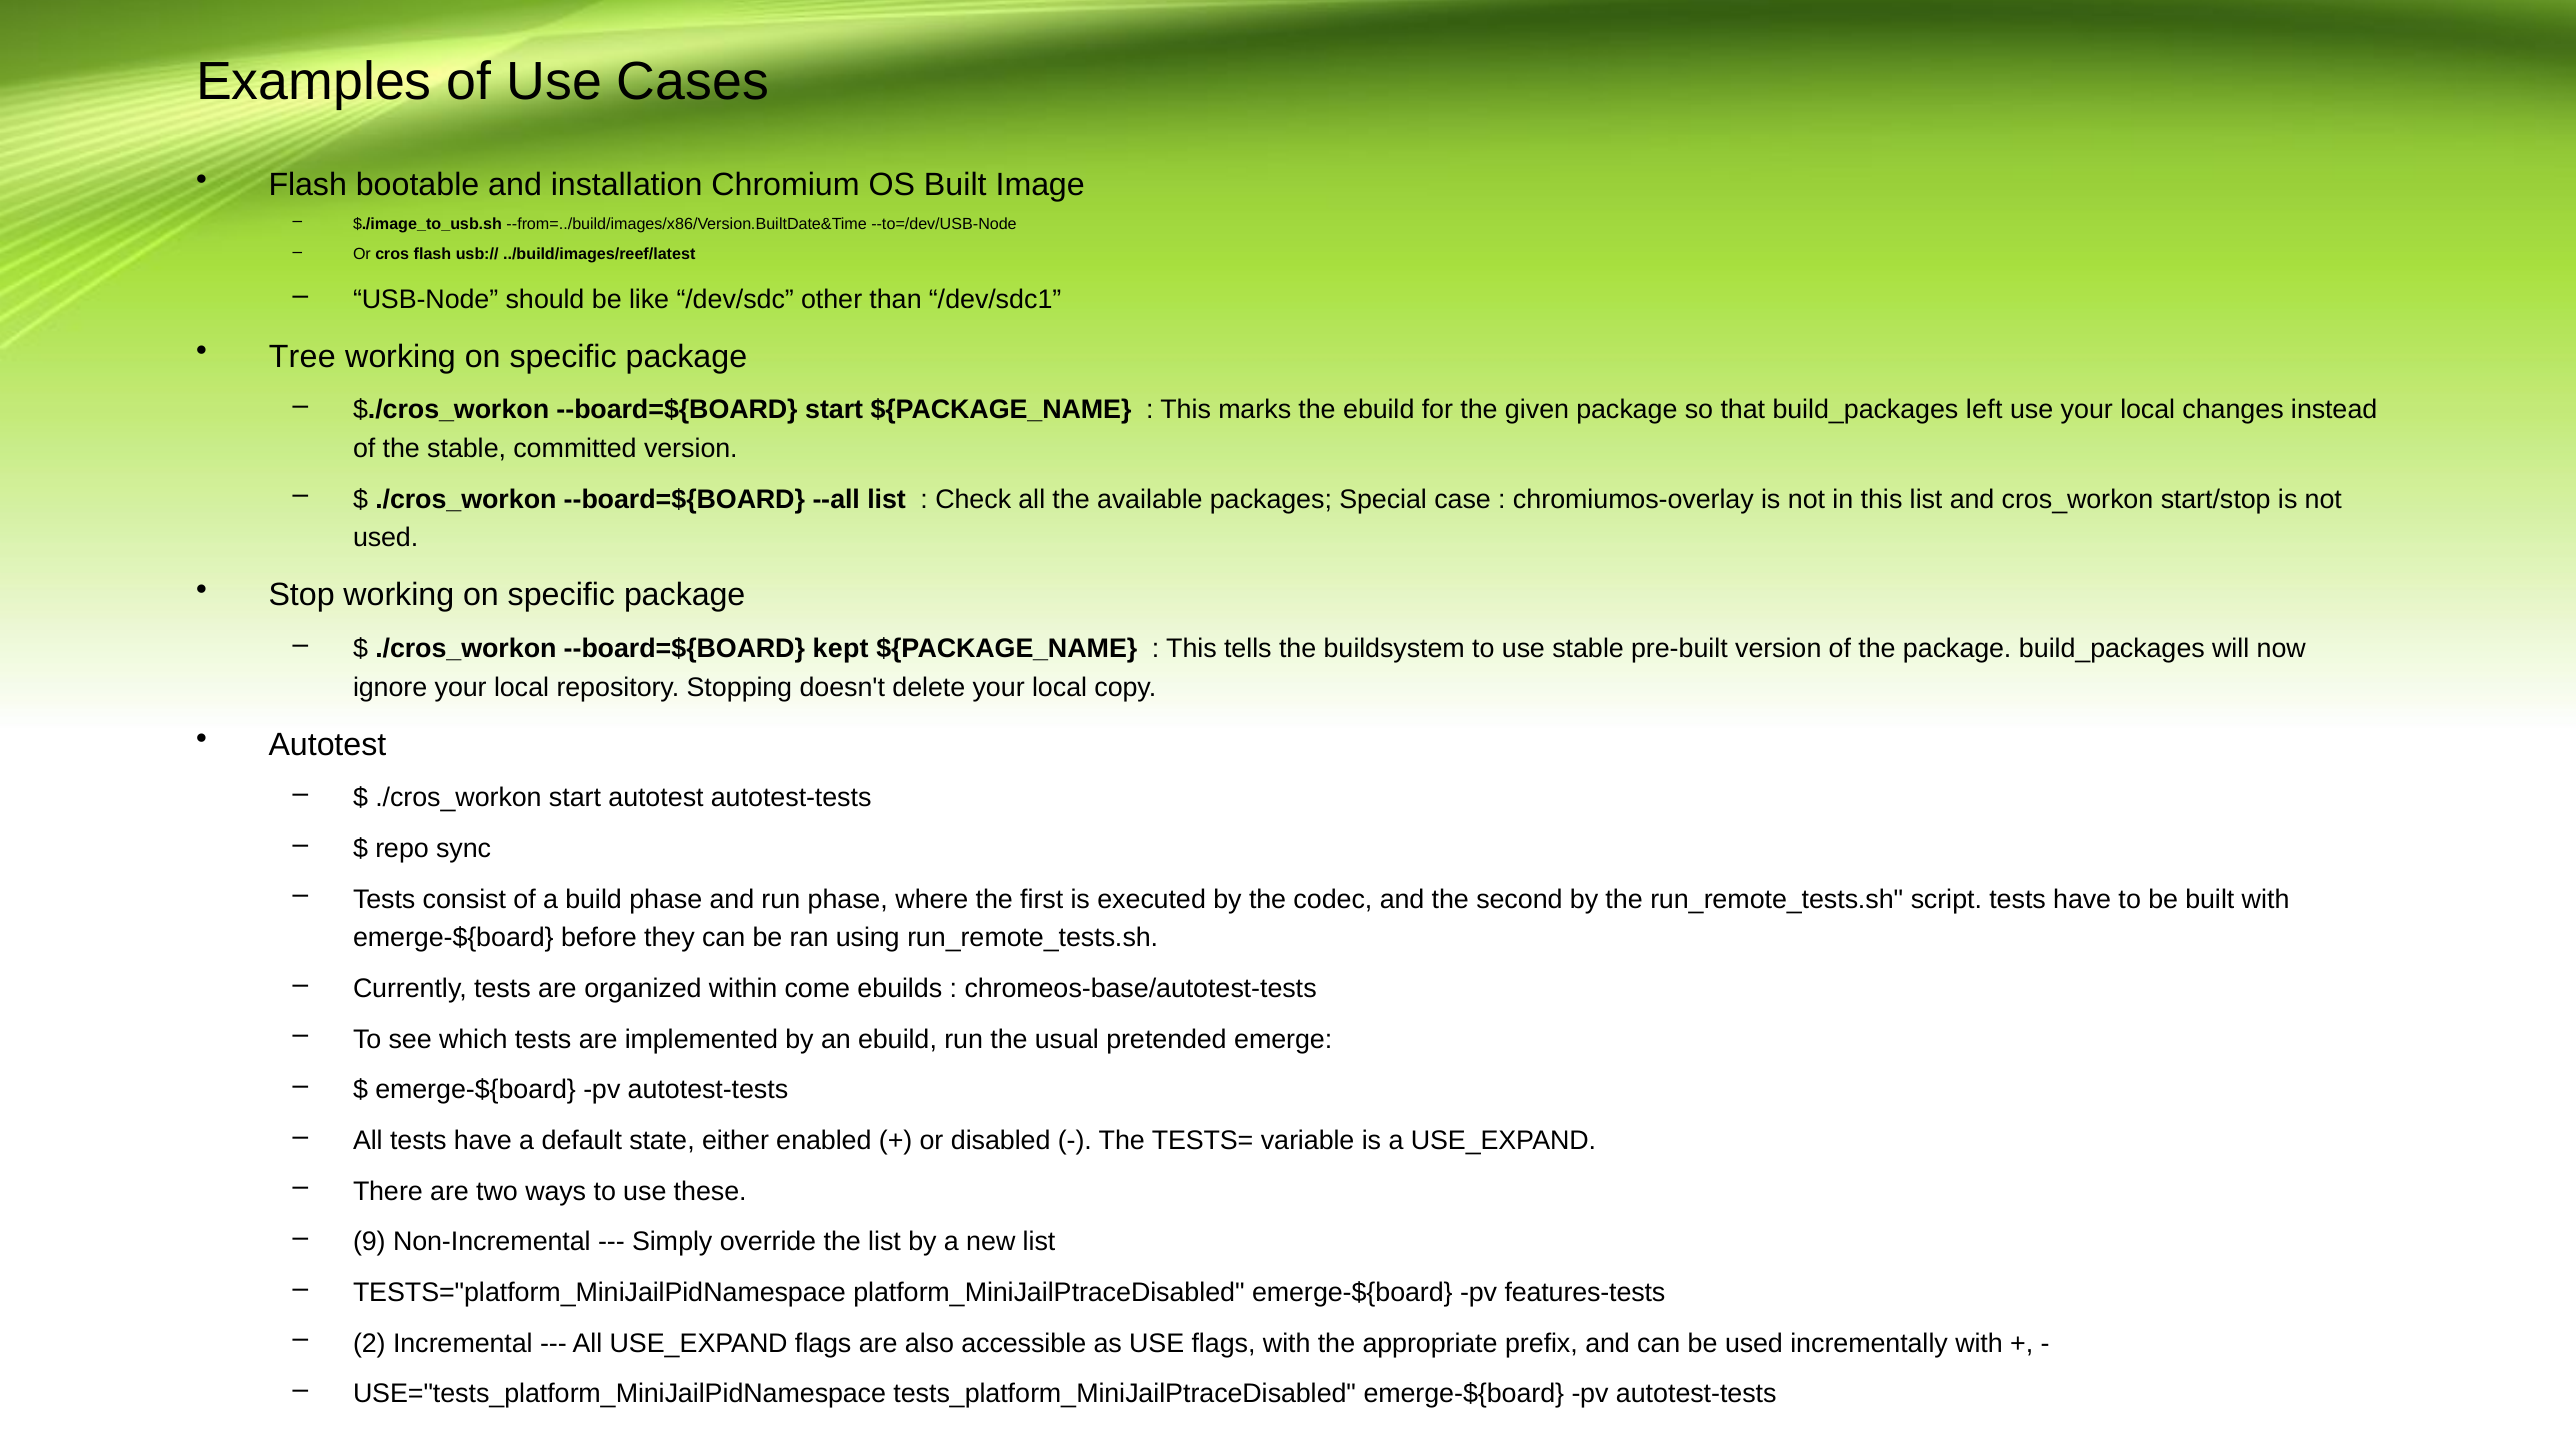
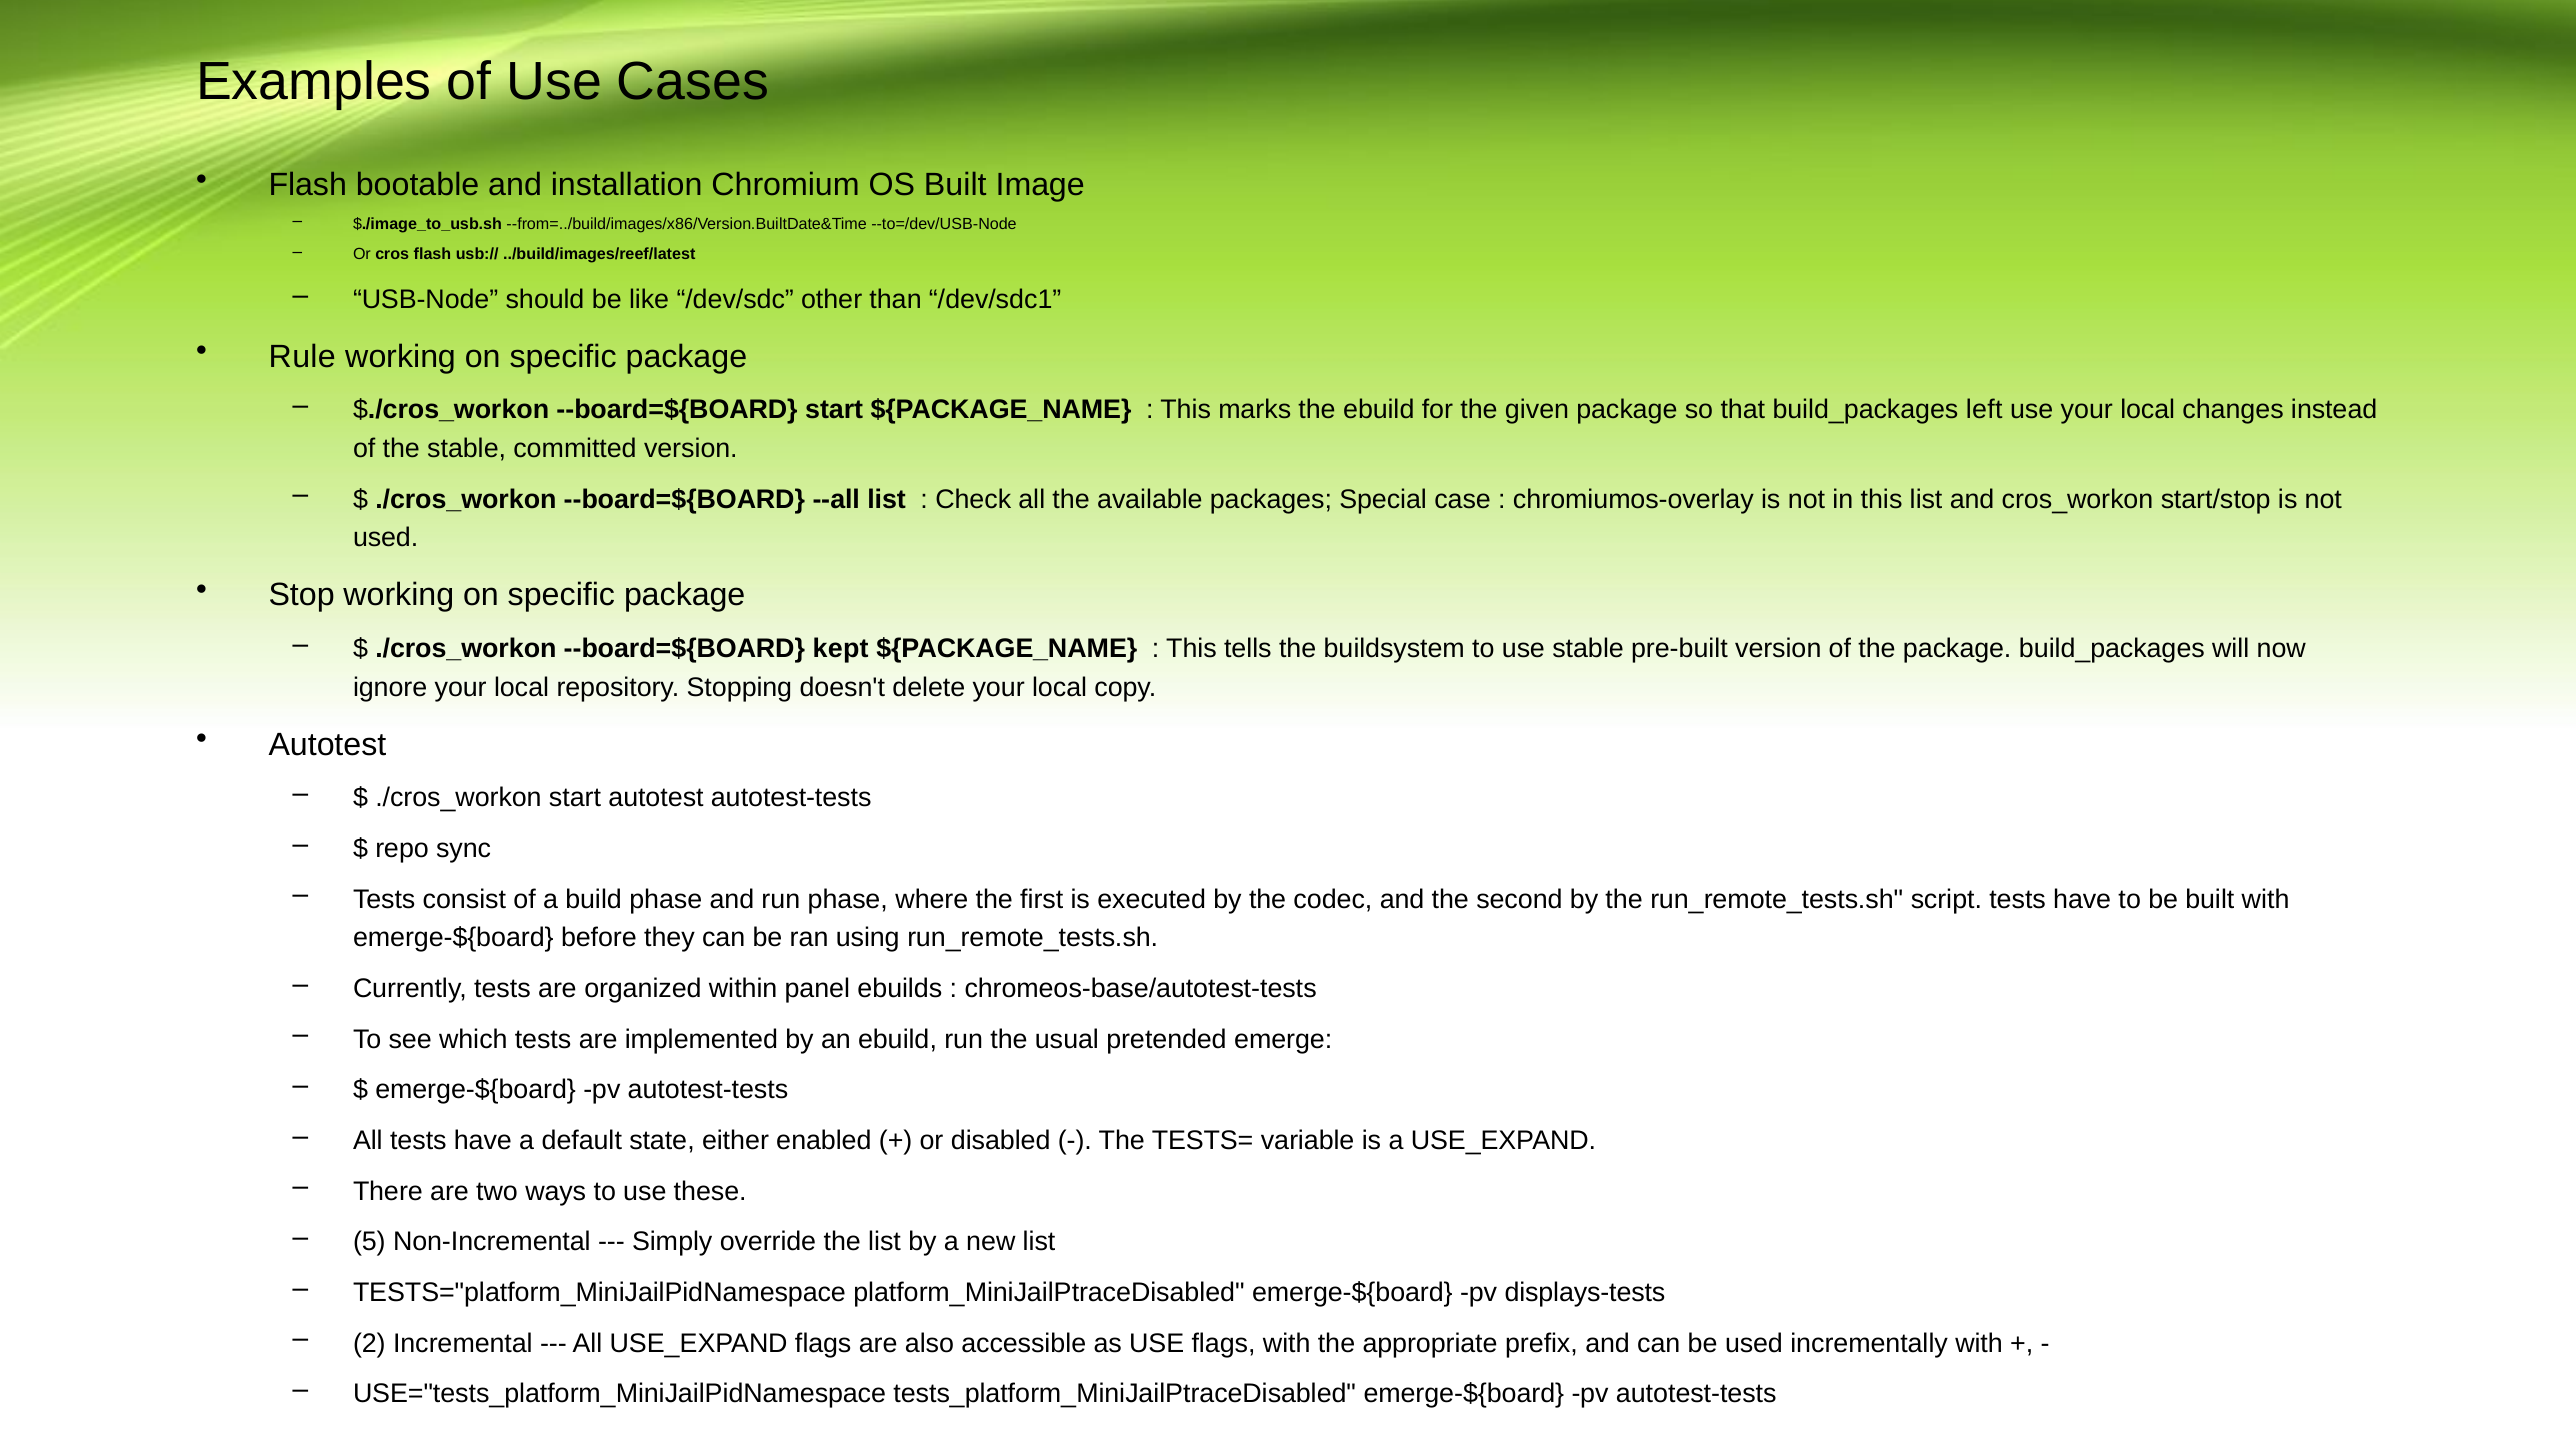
Tree: Tree -> Rule
come: come -> panel
9: 9 -> 5
features-tests: features-tests -> displays-tests
